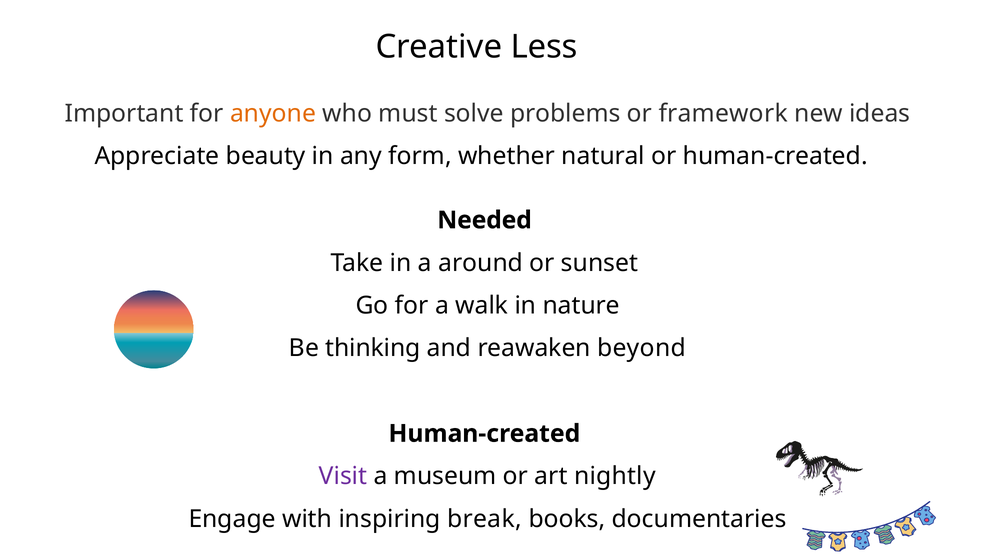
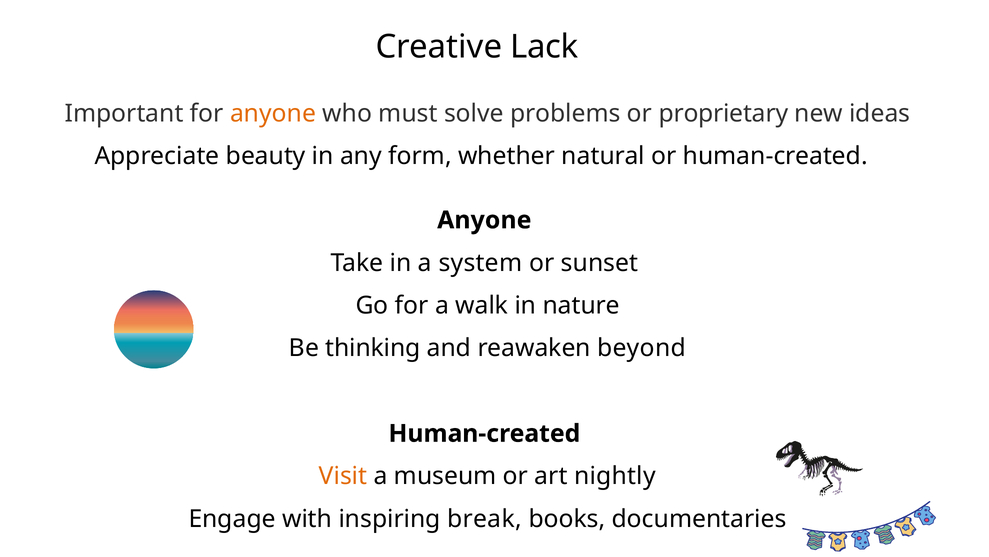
Less: Less -> Lack
framework: framework -> proprietary
Needed at (484, 220): Needed -> Anyone
around: around -> system
Visit colour: purple -> orange
